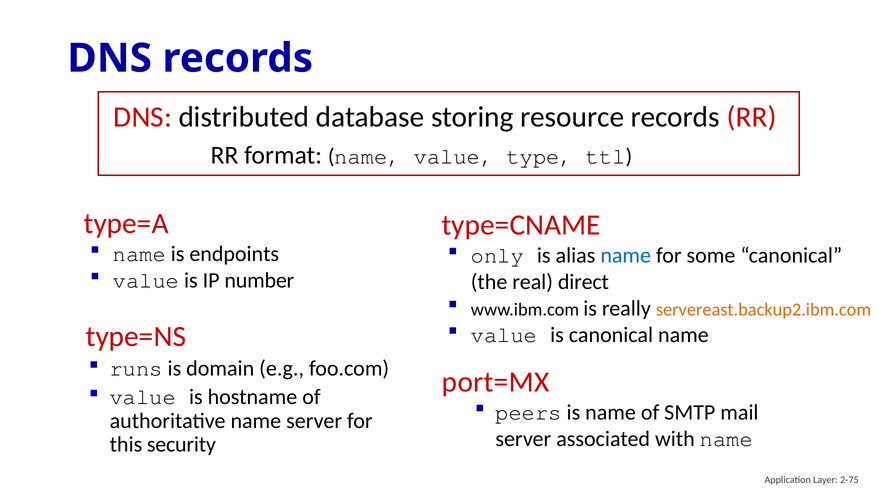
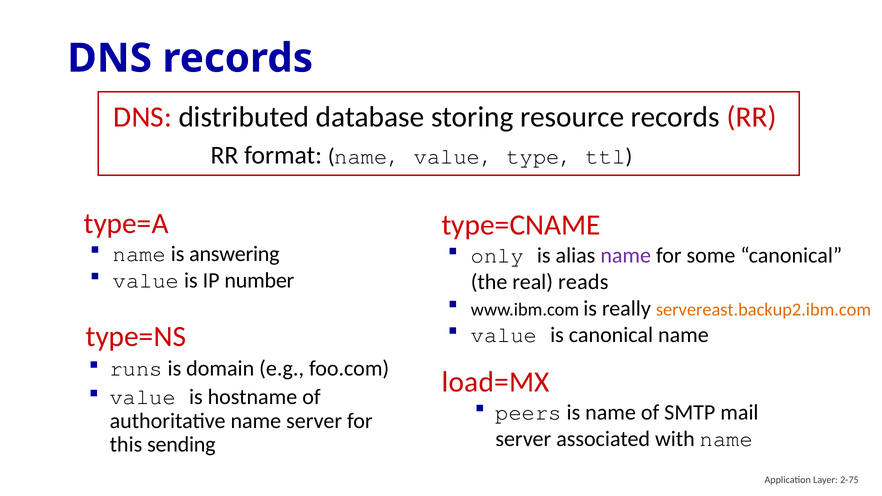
endpoints: endpoints -> answering
name at (626, 256) colour: blue -> purple
direct: direct -> reads
port=MX: port=MX -> load=MX
security: security -> sending
